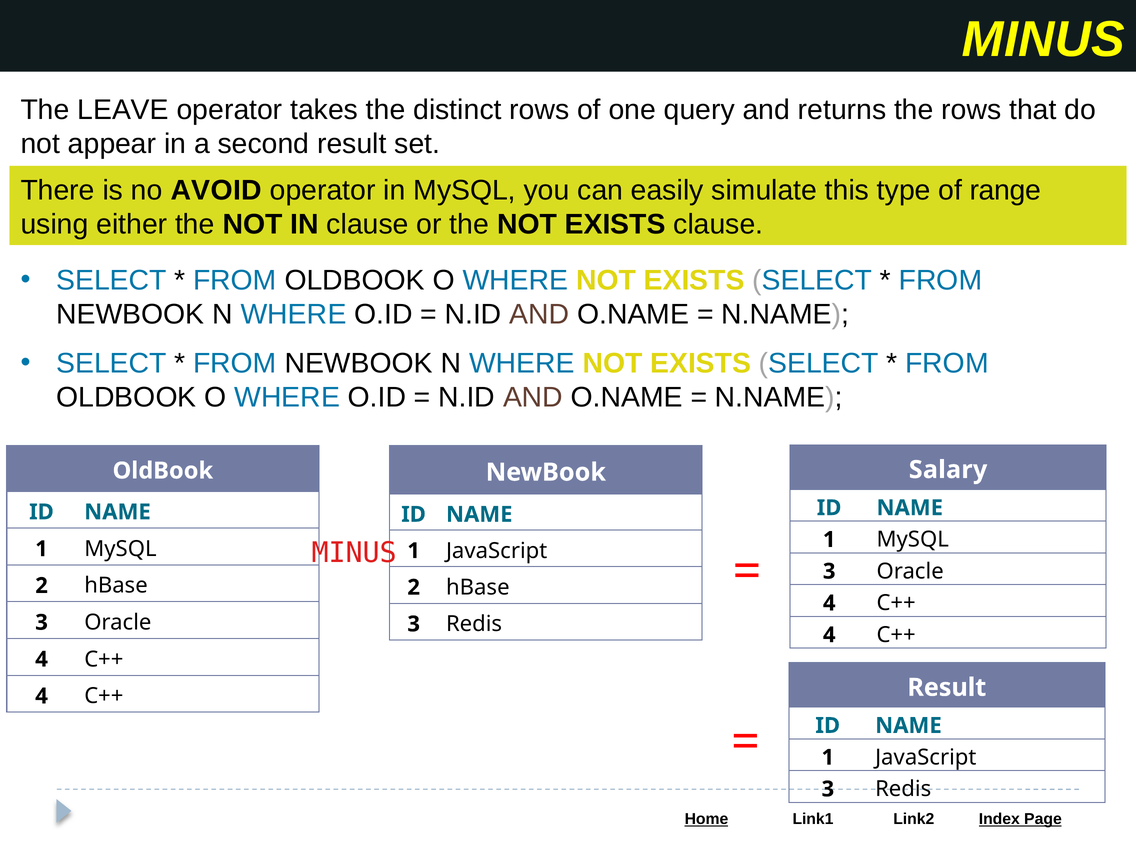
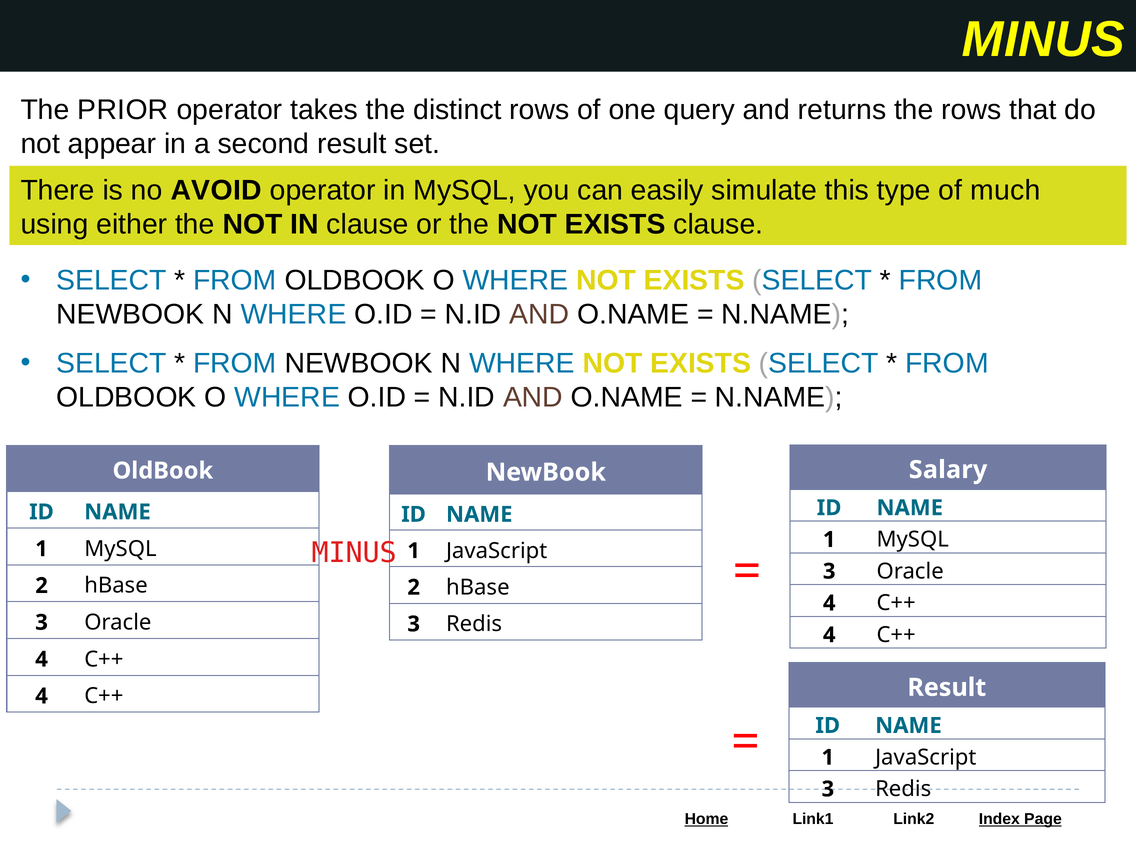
LEAVE: LEAVE -> PRIOR
range: range -> much
